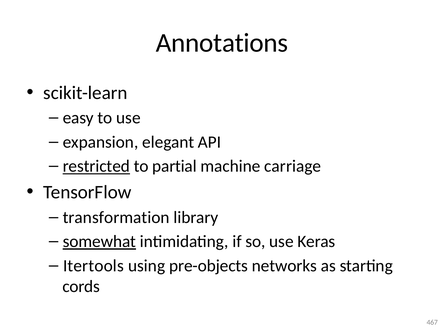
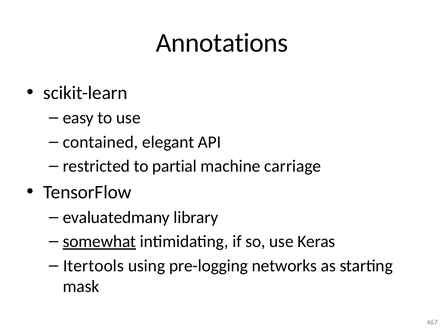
expansion: expansion -> contained
restricted underline: present -> none
transformation: transformation -> evaluatedmany
pre-objects: pre-objects -> pre-logging
cords: cords -> mask
